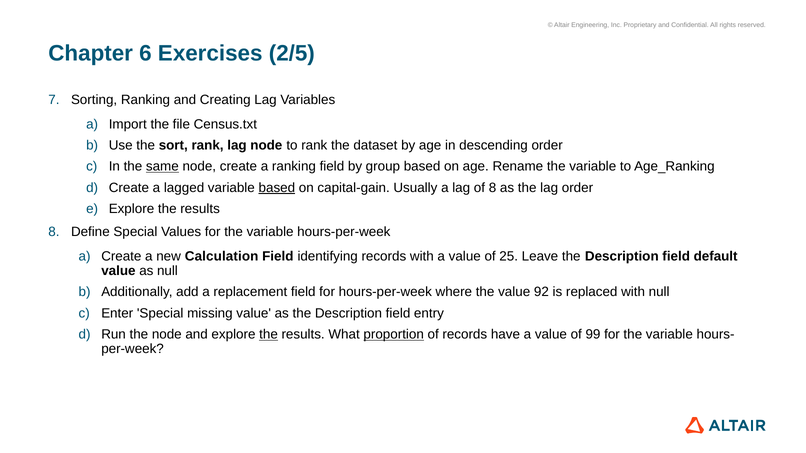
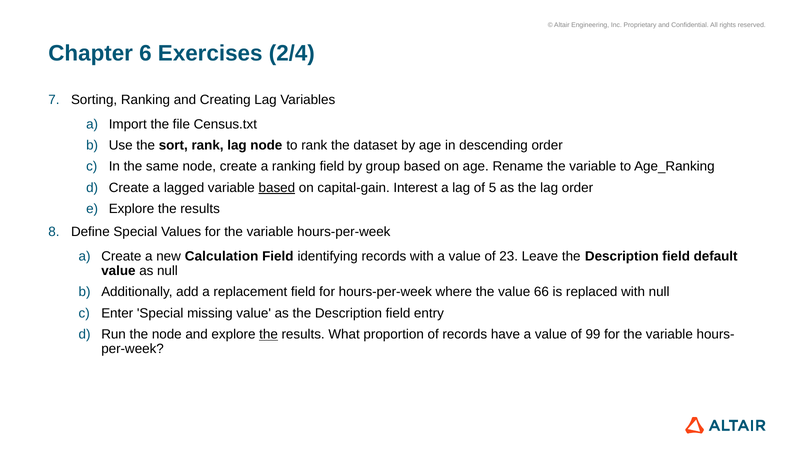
2/5: 2/5 -> 2/4
same underline: present -> none
Usually: Usually -> Interest
of 8: 8 -> 5
25: 25 -> 23
92: 92 -> 66
proportion underline: present -> none
